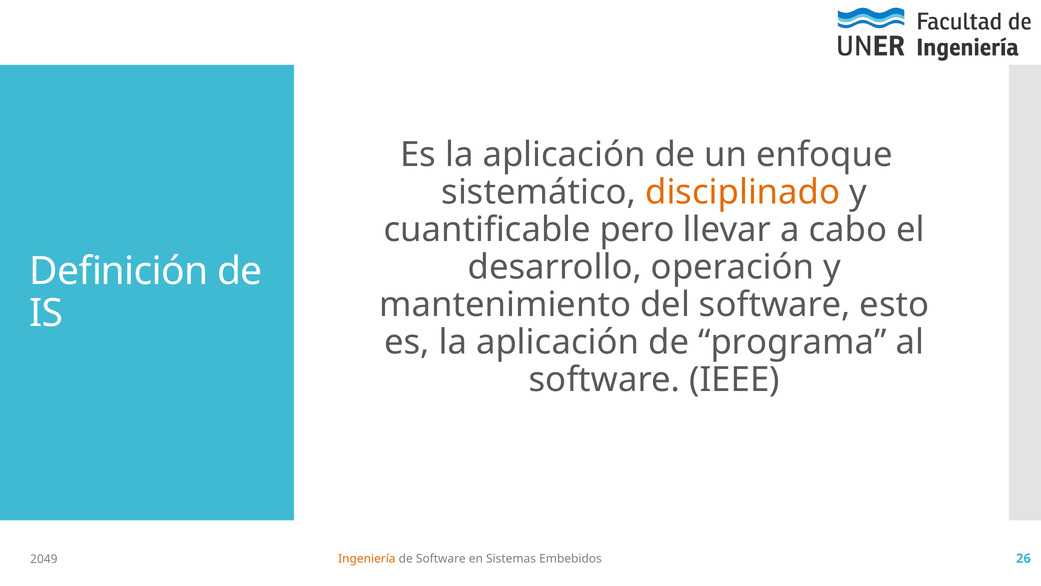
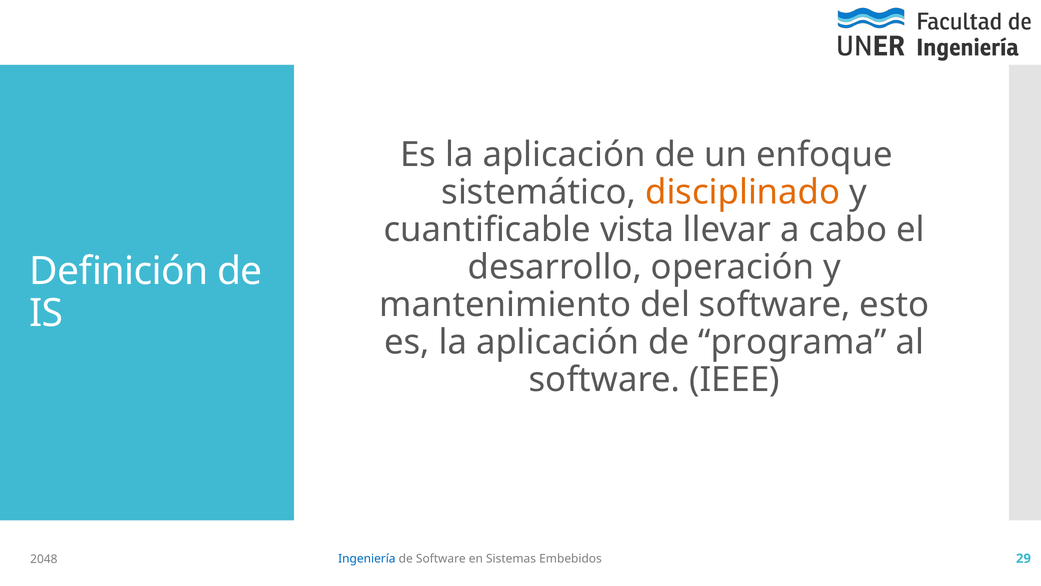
pero: pero -> vista
Ingeniería colour: orange -> blue
26: 26 -> 29
2049: 2049 -> 2048
